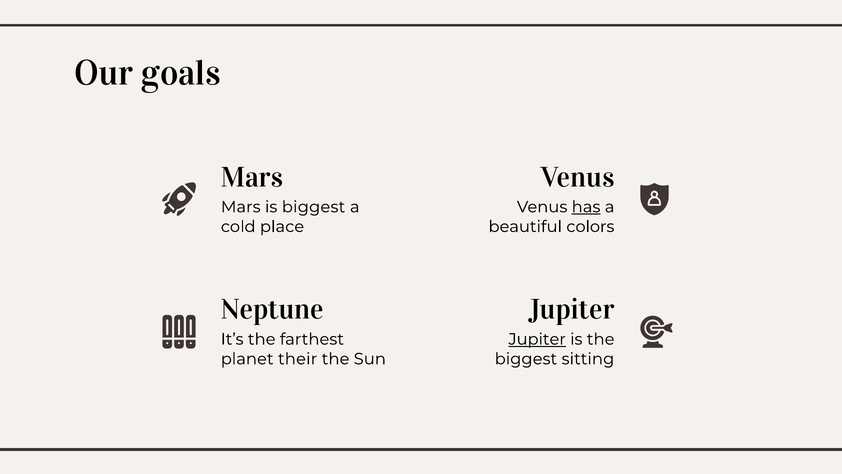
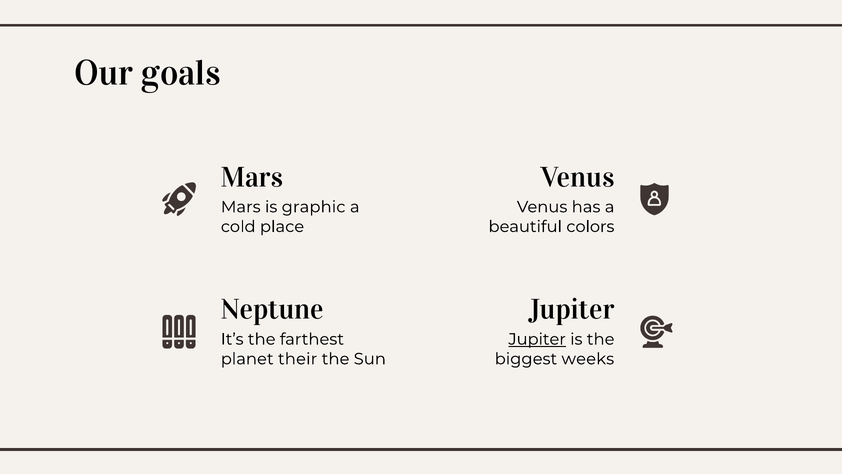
is biggest: biggest -> graphic
has underline: present -> none
sitting: sitting -> weeks
